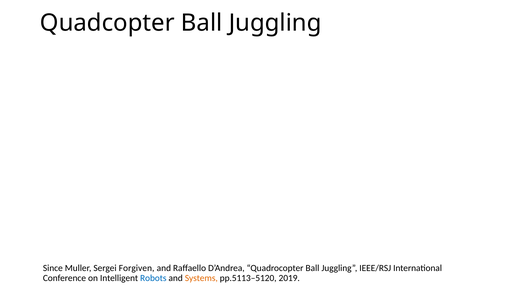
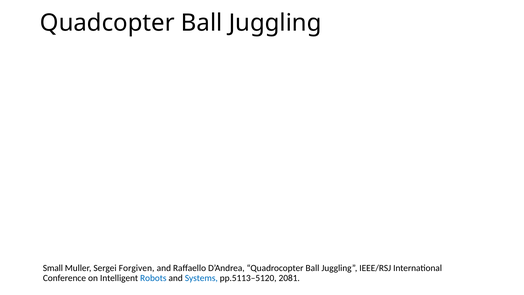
Since: Since -> Small
Systems colour: orange -> blue
2019: 2019 -> 2081
